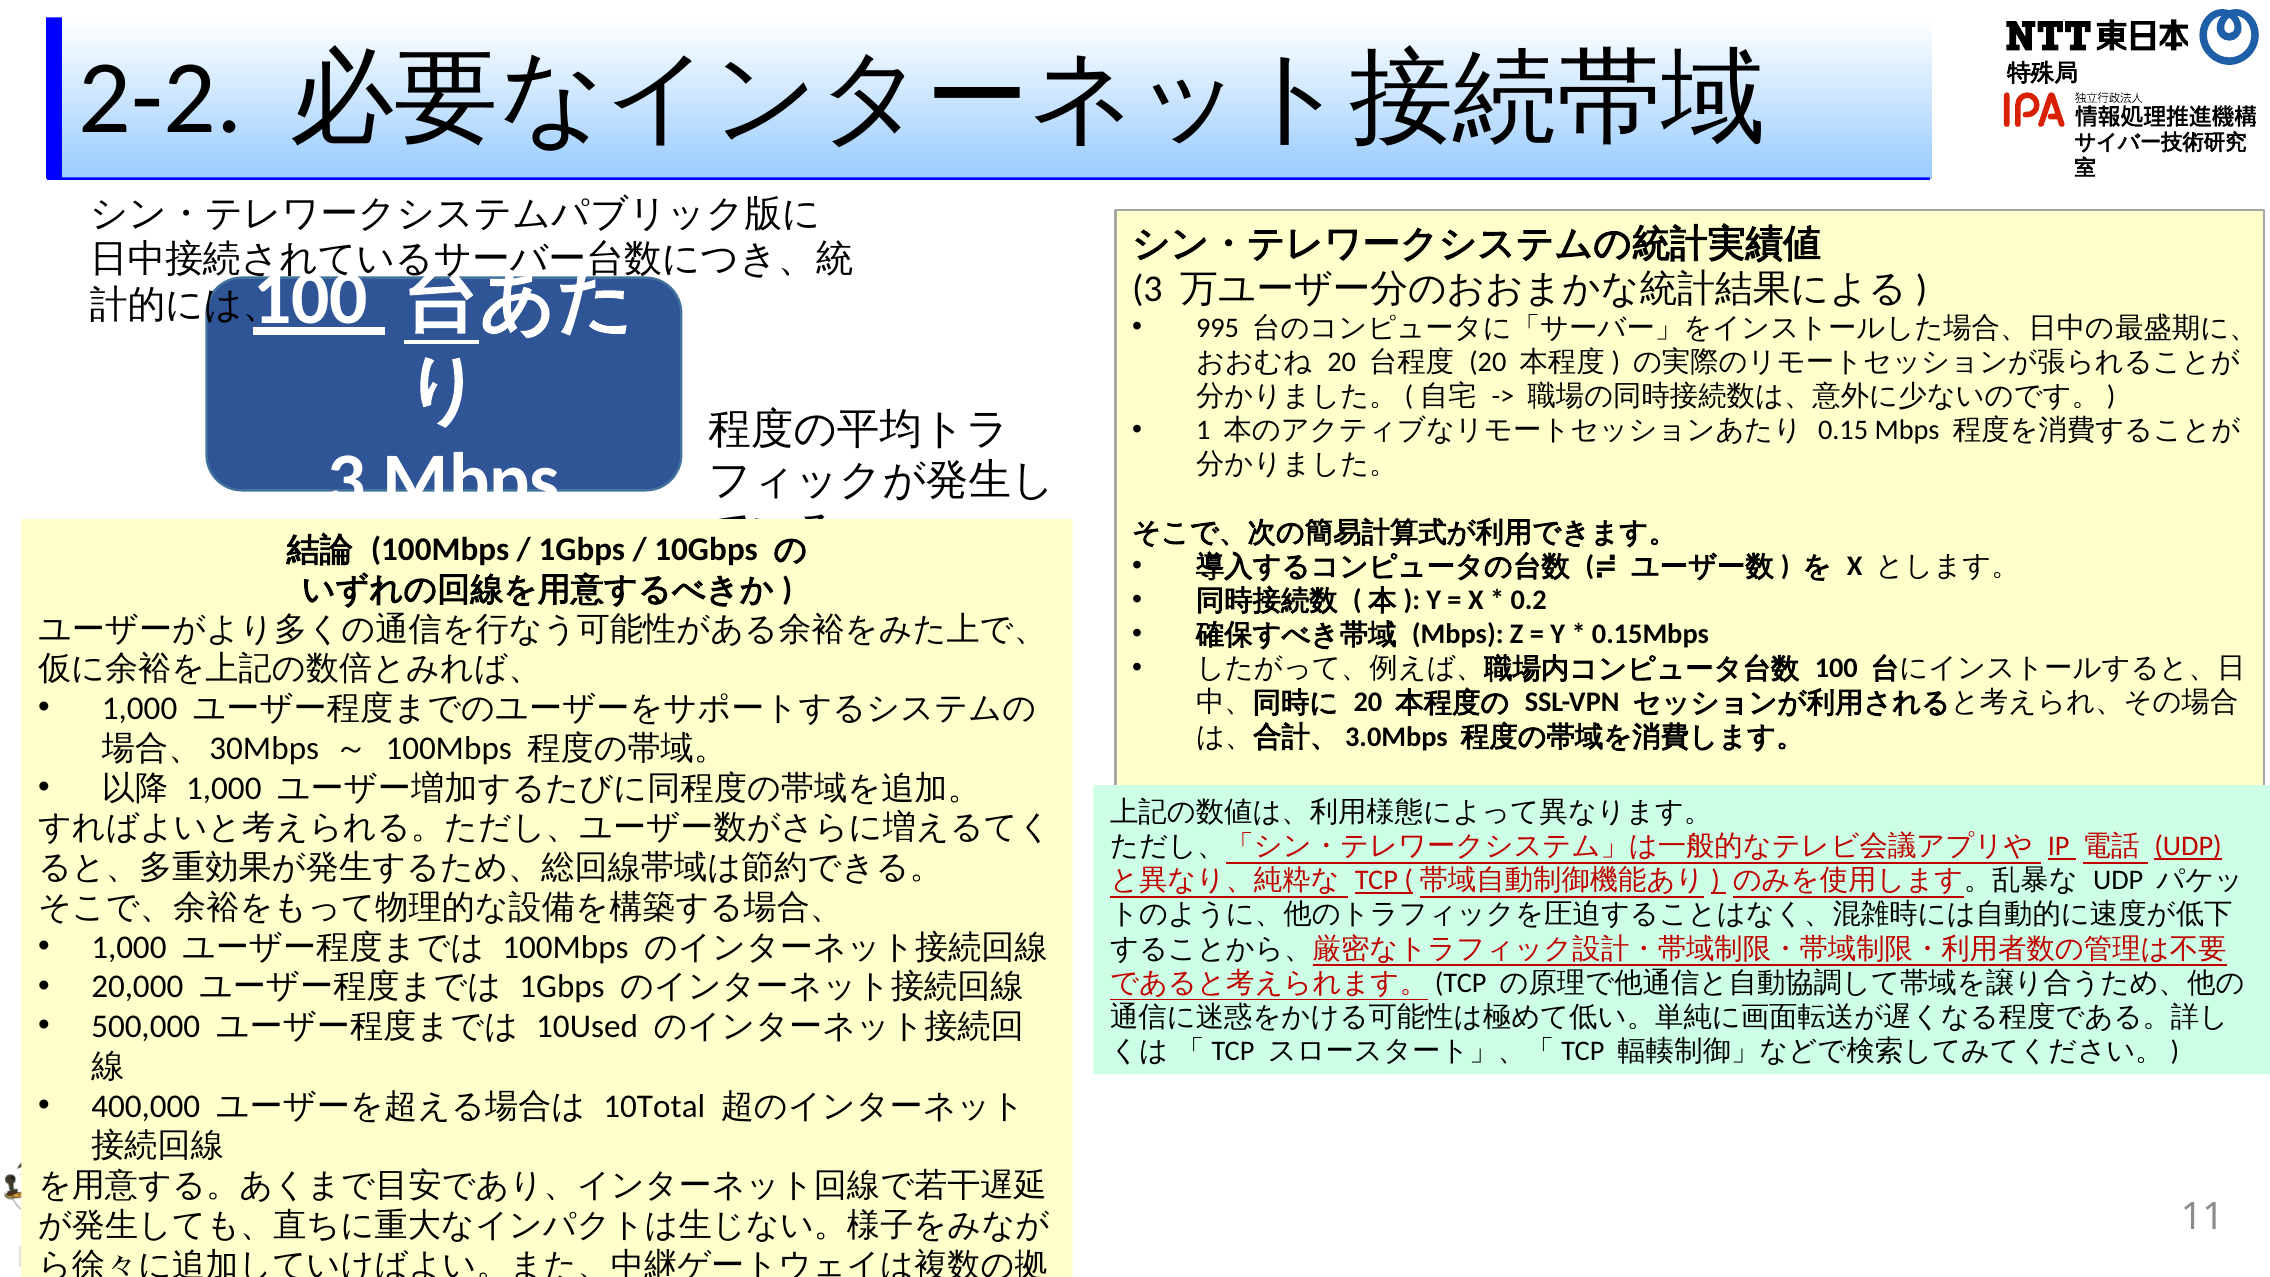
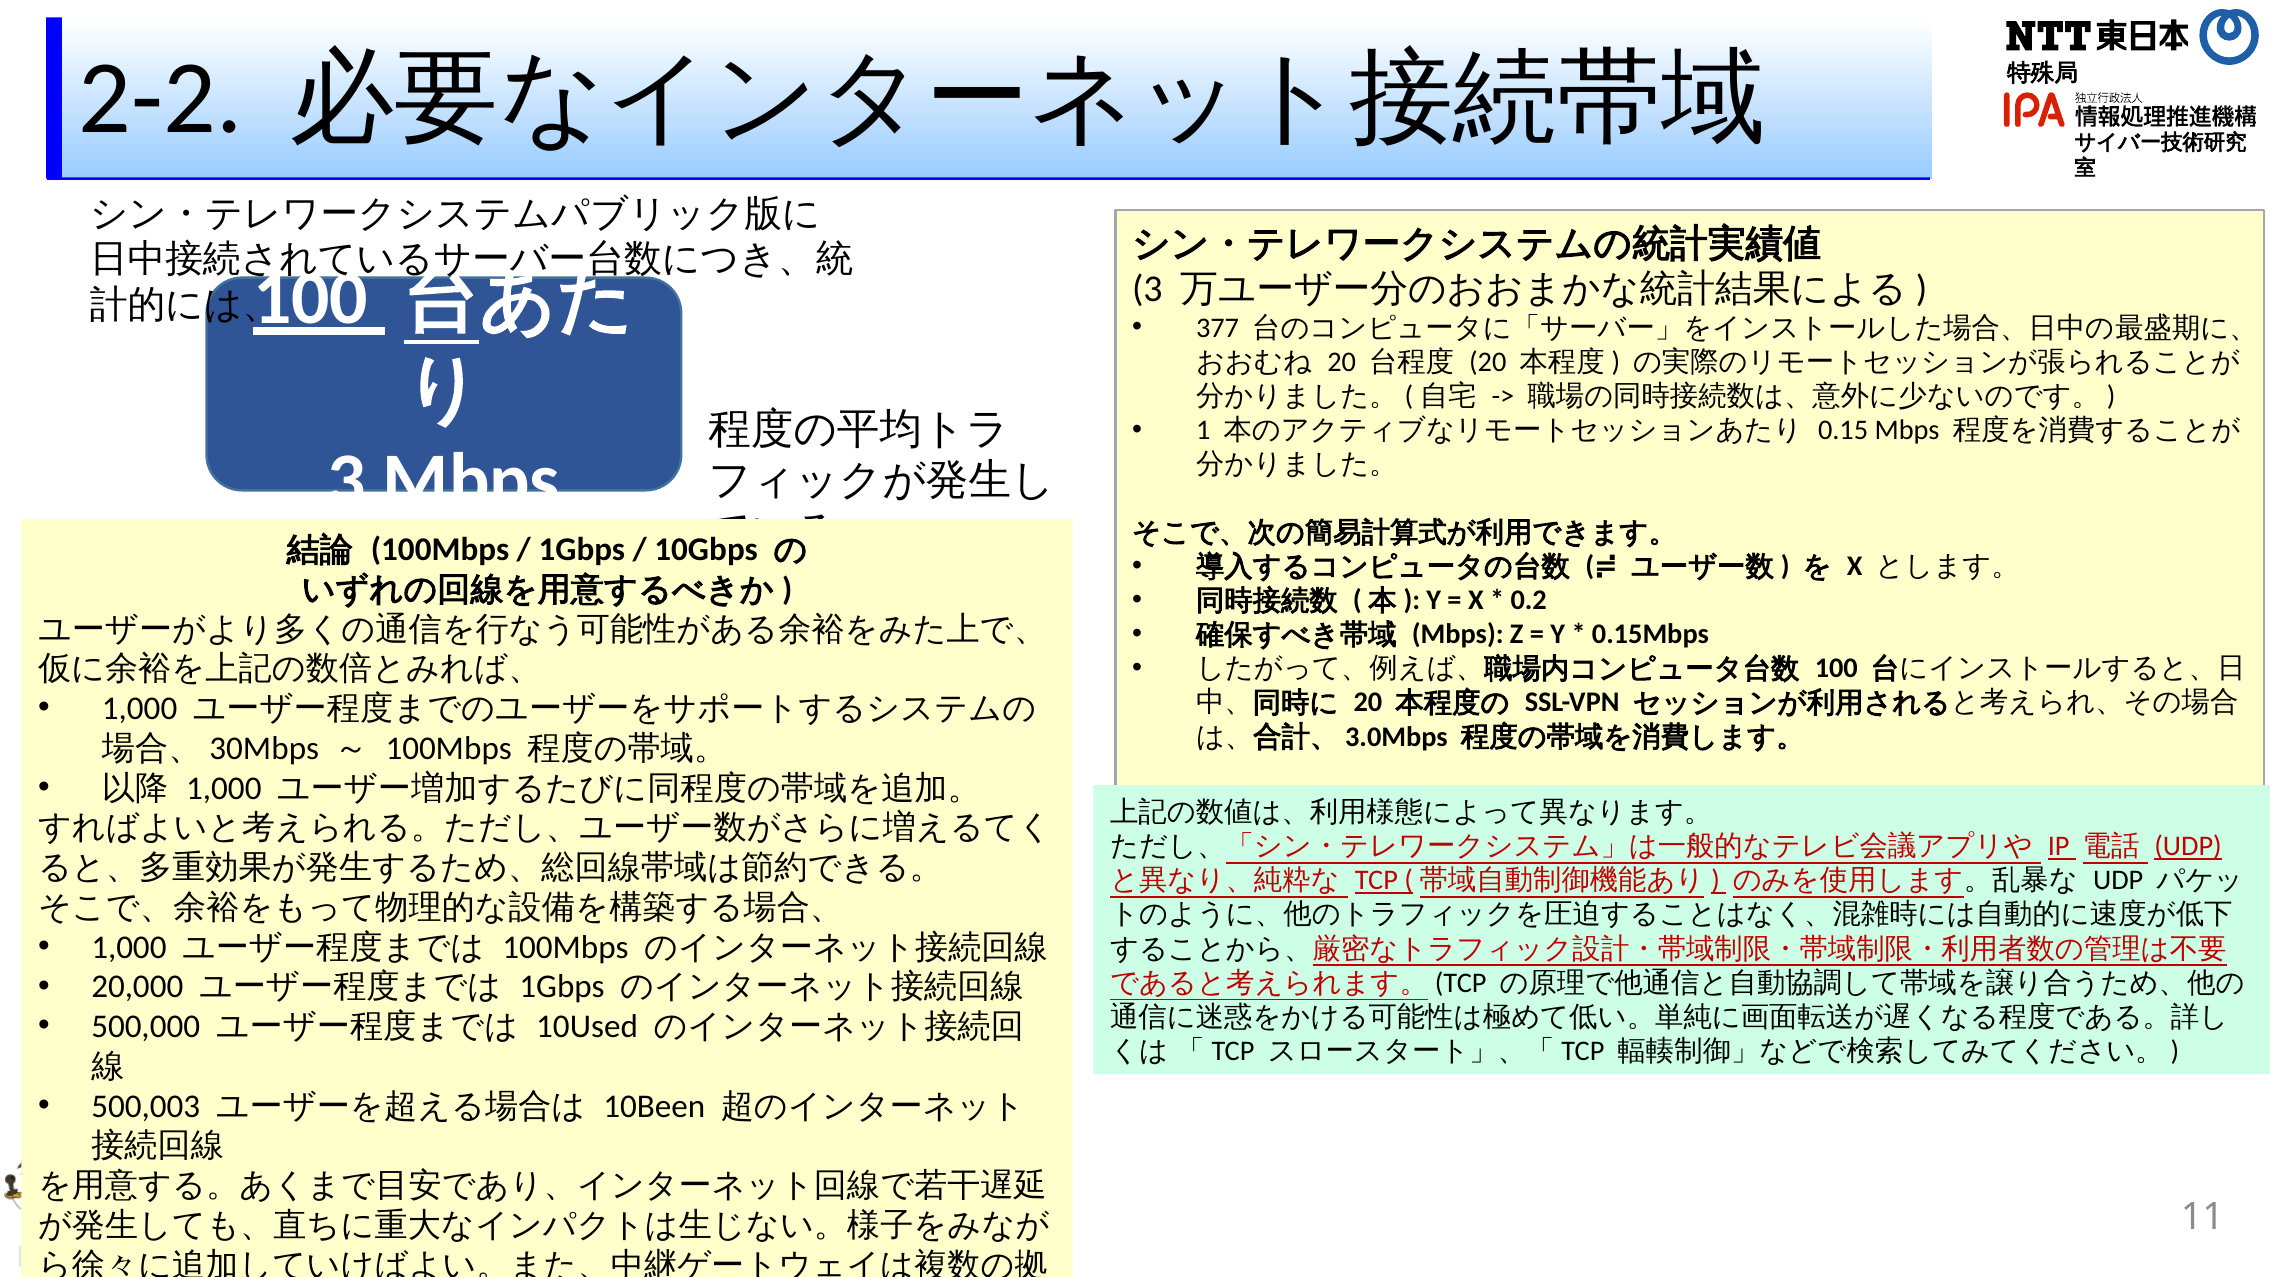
995: 995 -> 377
400,000: 400,000 -> 500,003
10Total: 10Total -> 10Been
